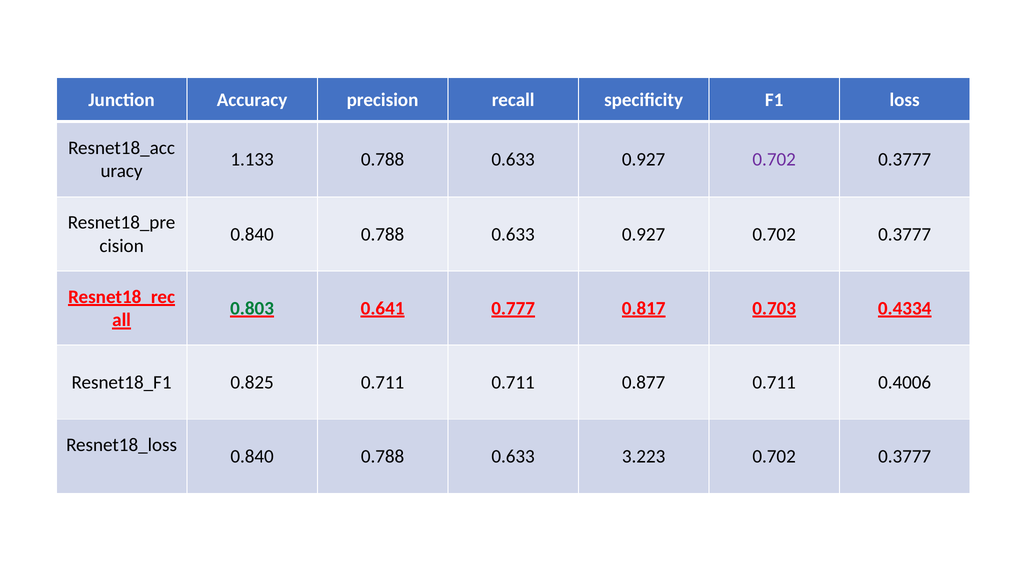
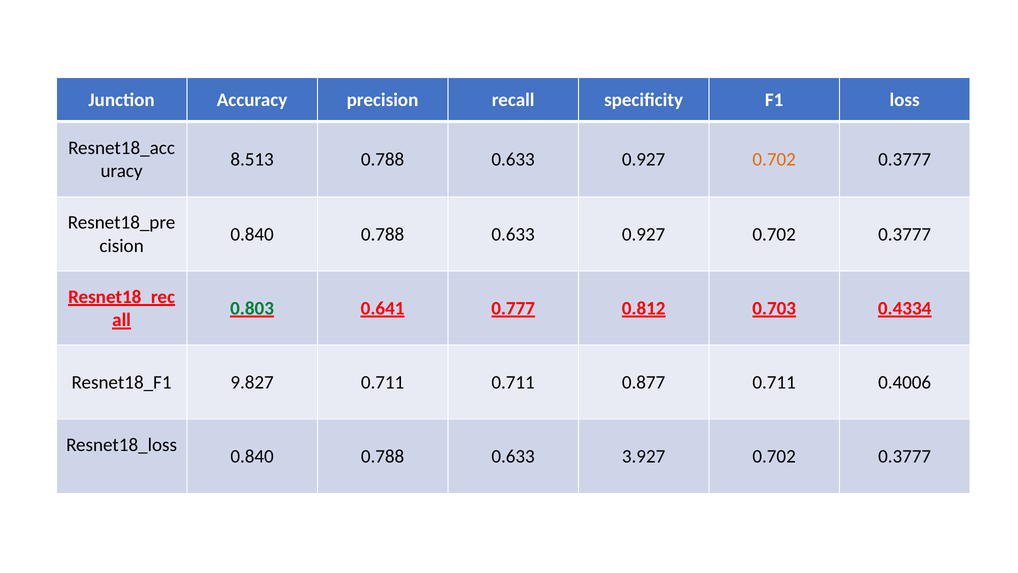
1.133: 1.133 -> 8.513
0.702 at (774, 159) colour: purple -> orange
0.817: 0.817 -> 0.812
0.825: 0.825 -> 9.827
3.223: 3.223 -> 3.927
